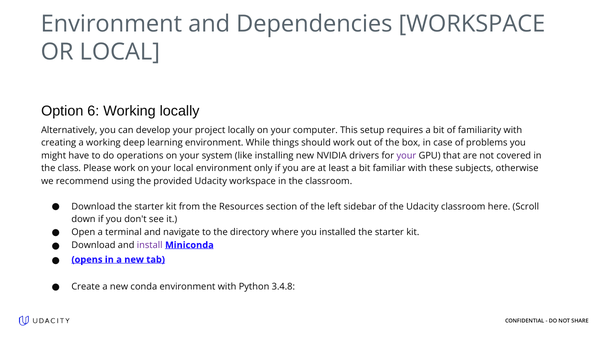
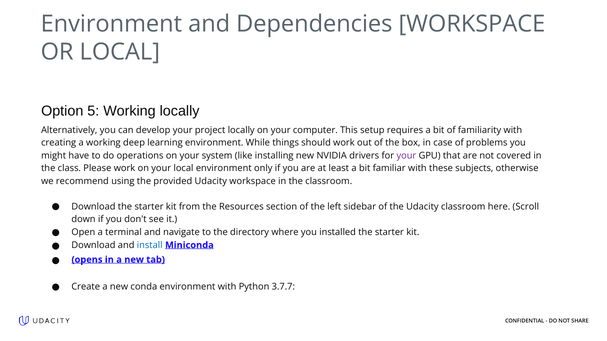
6: 6 -> 5
install colour: purple -> blue
3.4.8: 3.4.8 -> 3.7.7
